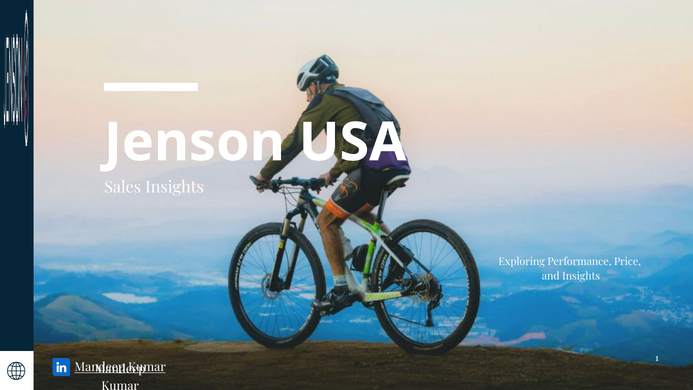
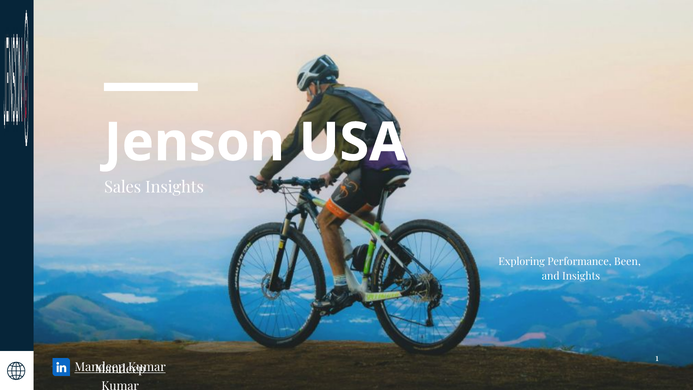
Price: Price -> Been
